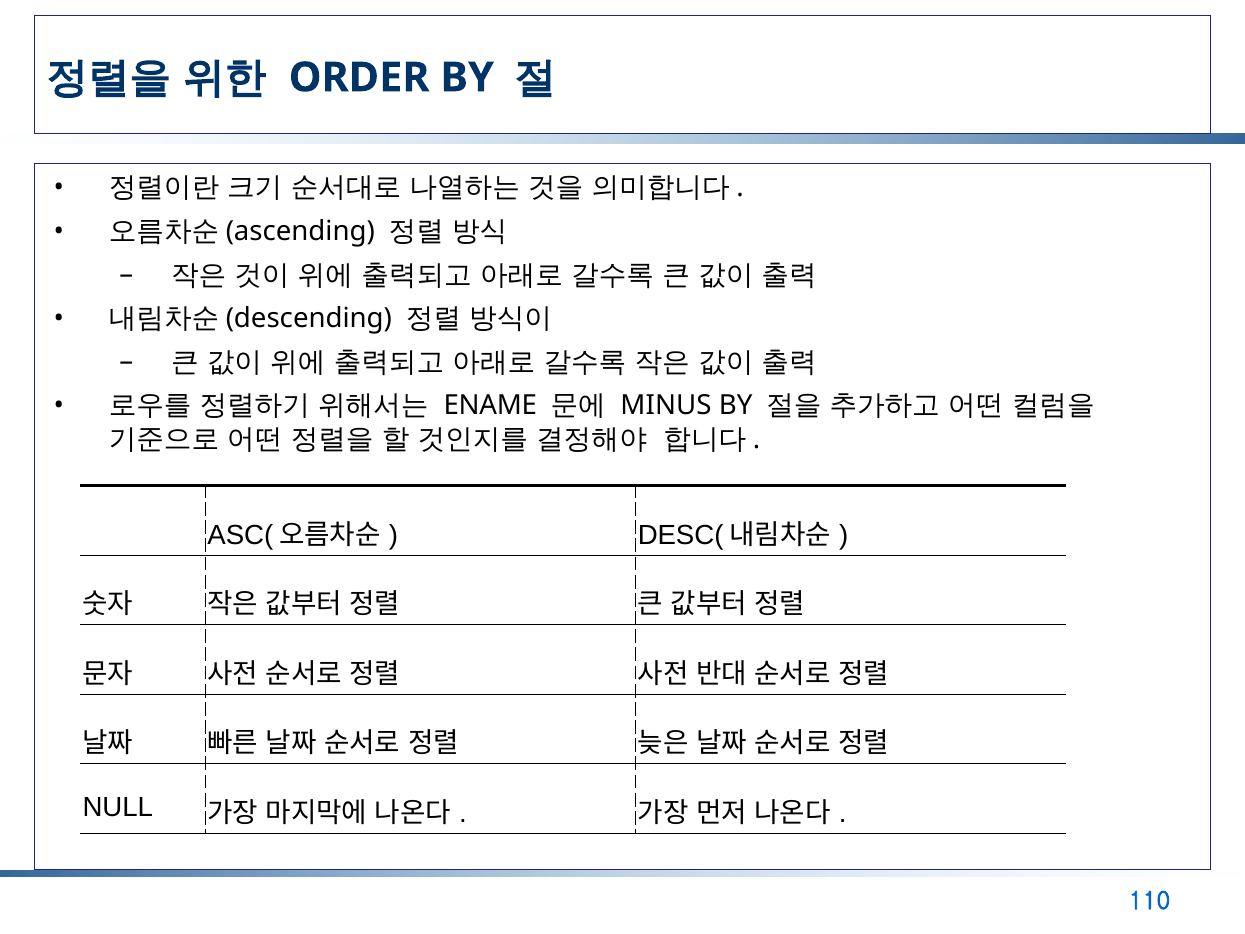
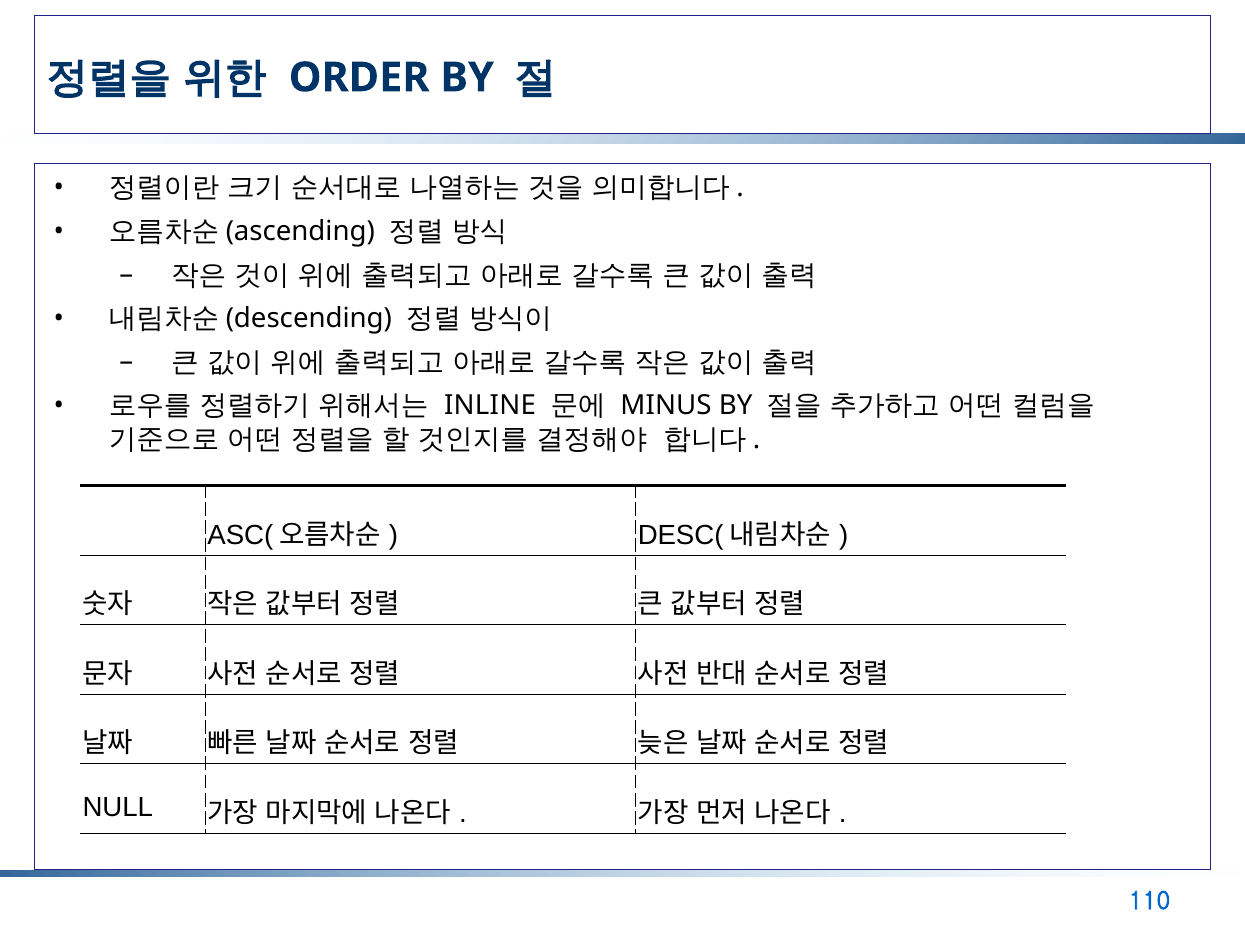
ENAME: ENAME -> INLINE
